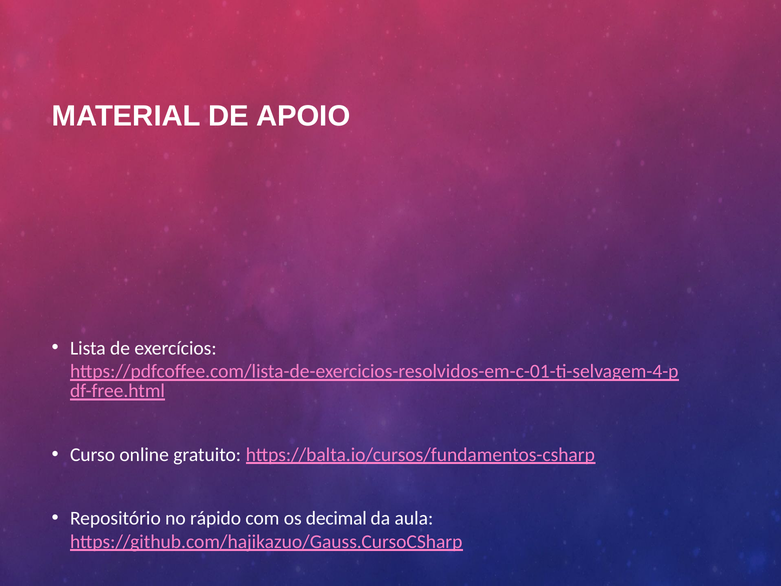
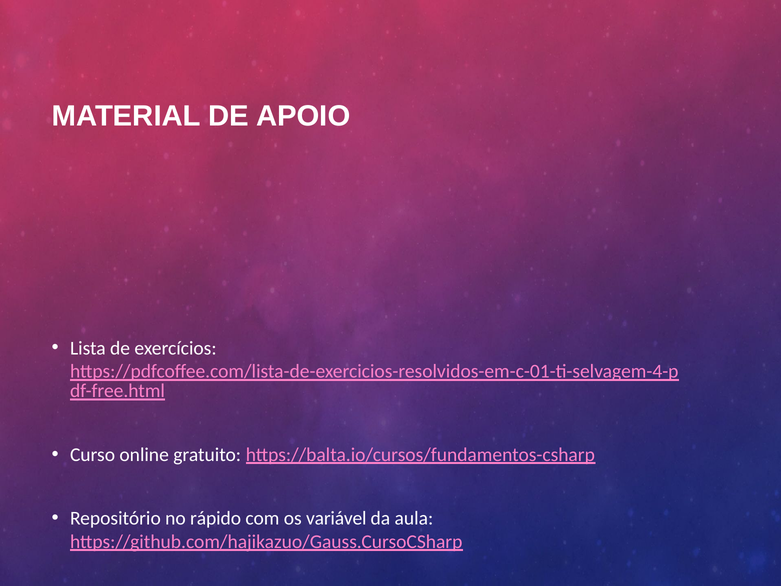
decimal: decimal -> variável
